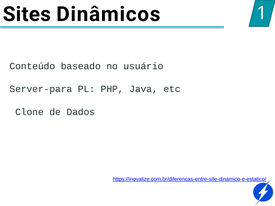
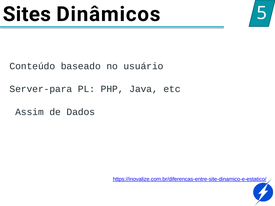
1: 1 -> 5
Clone: Clone -> Assim
